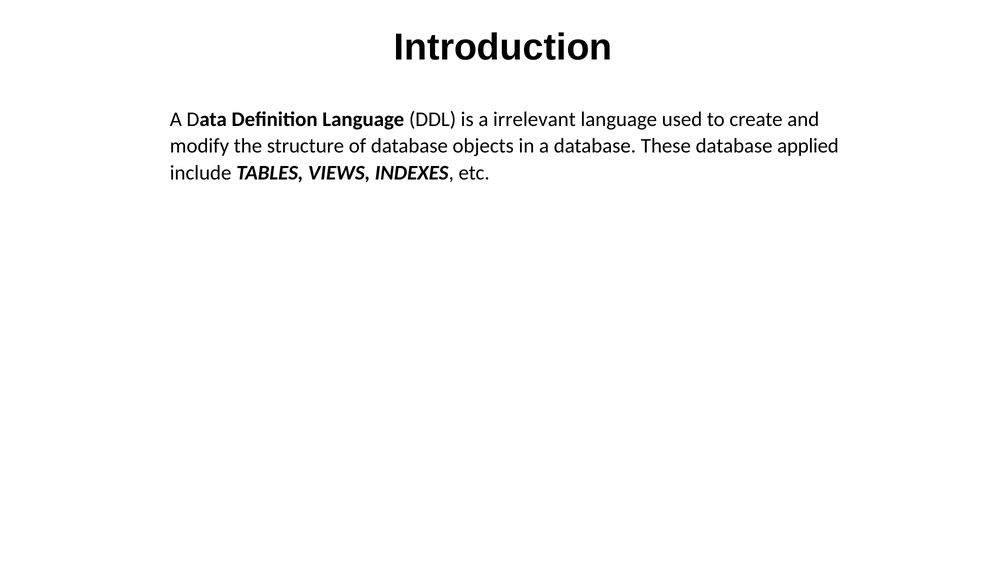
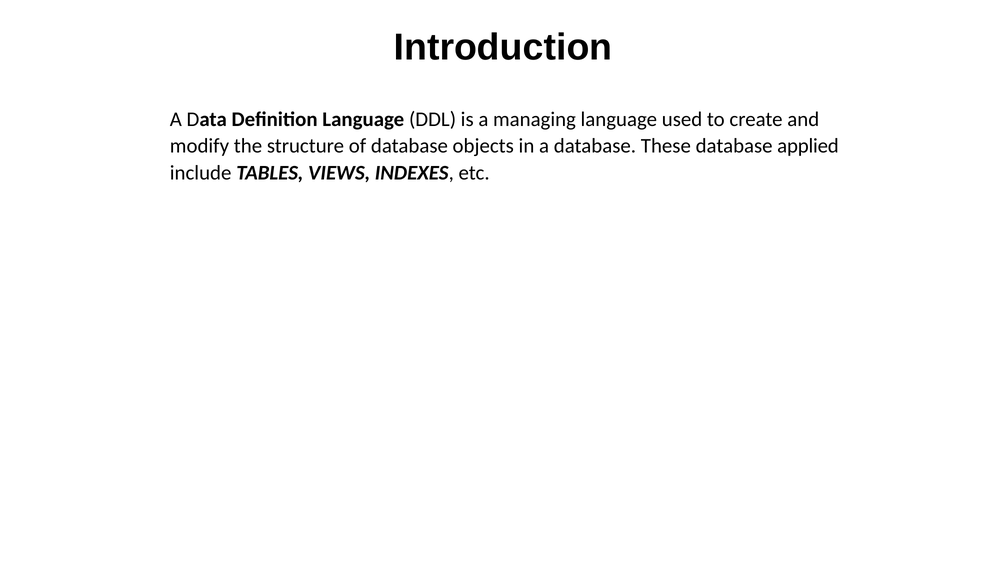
irrelevant: irrelevant -> managing
